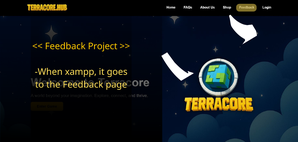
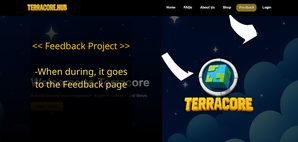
xampp: xampp -> during
